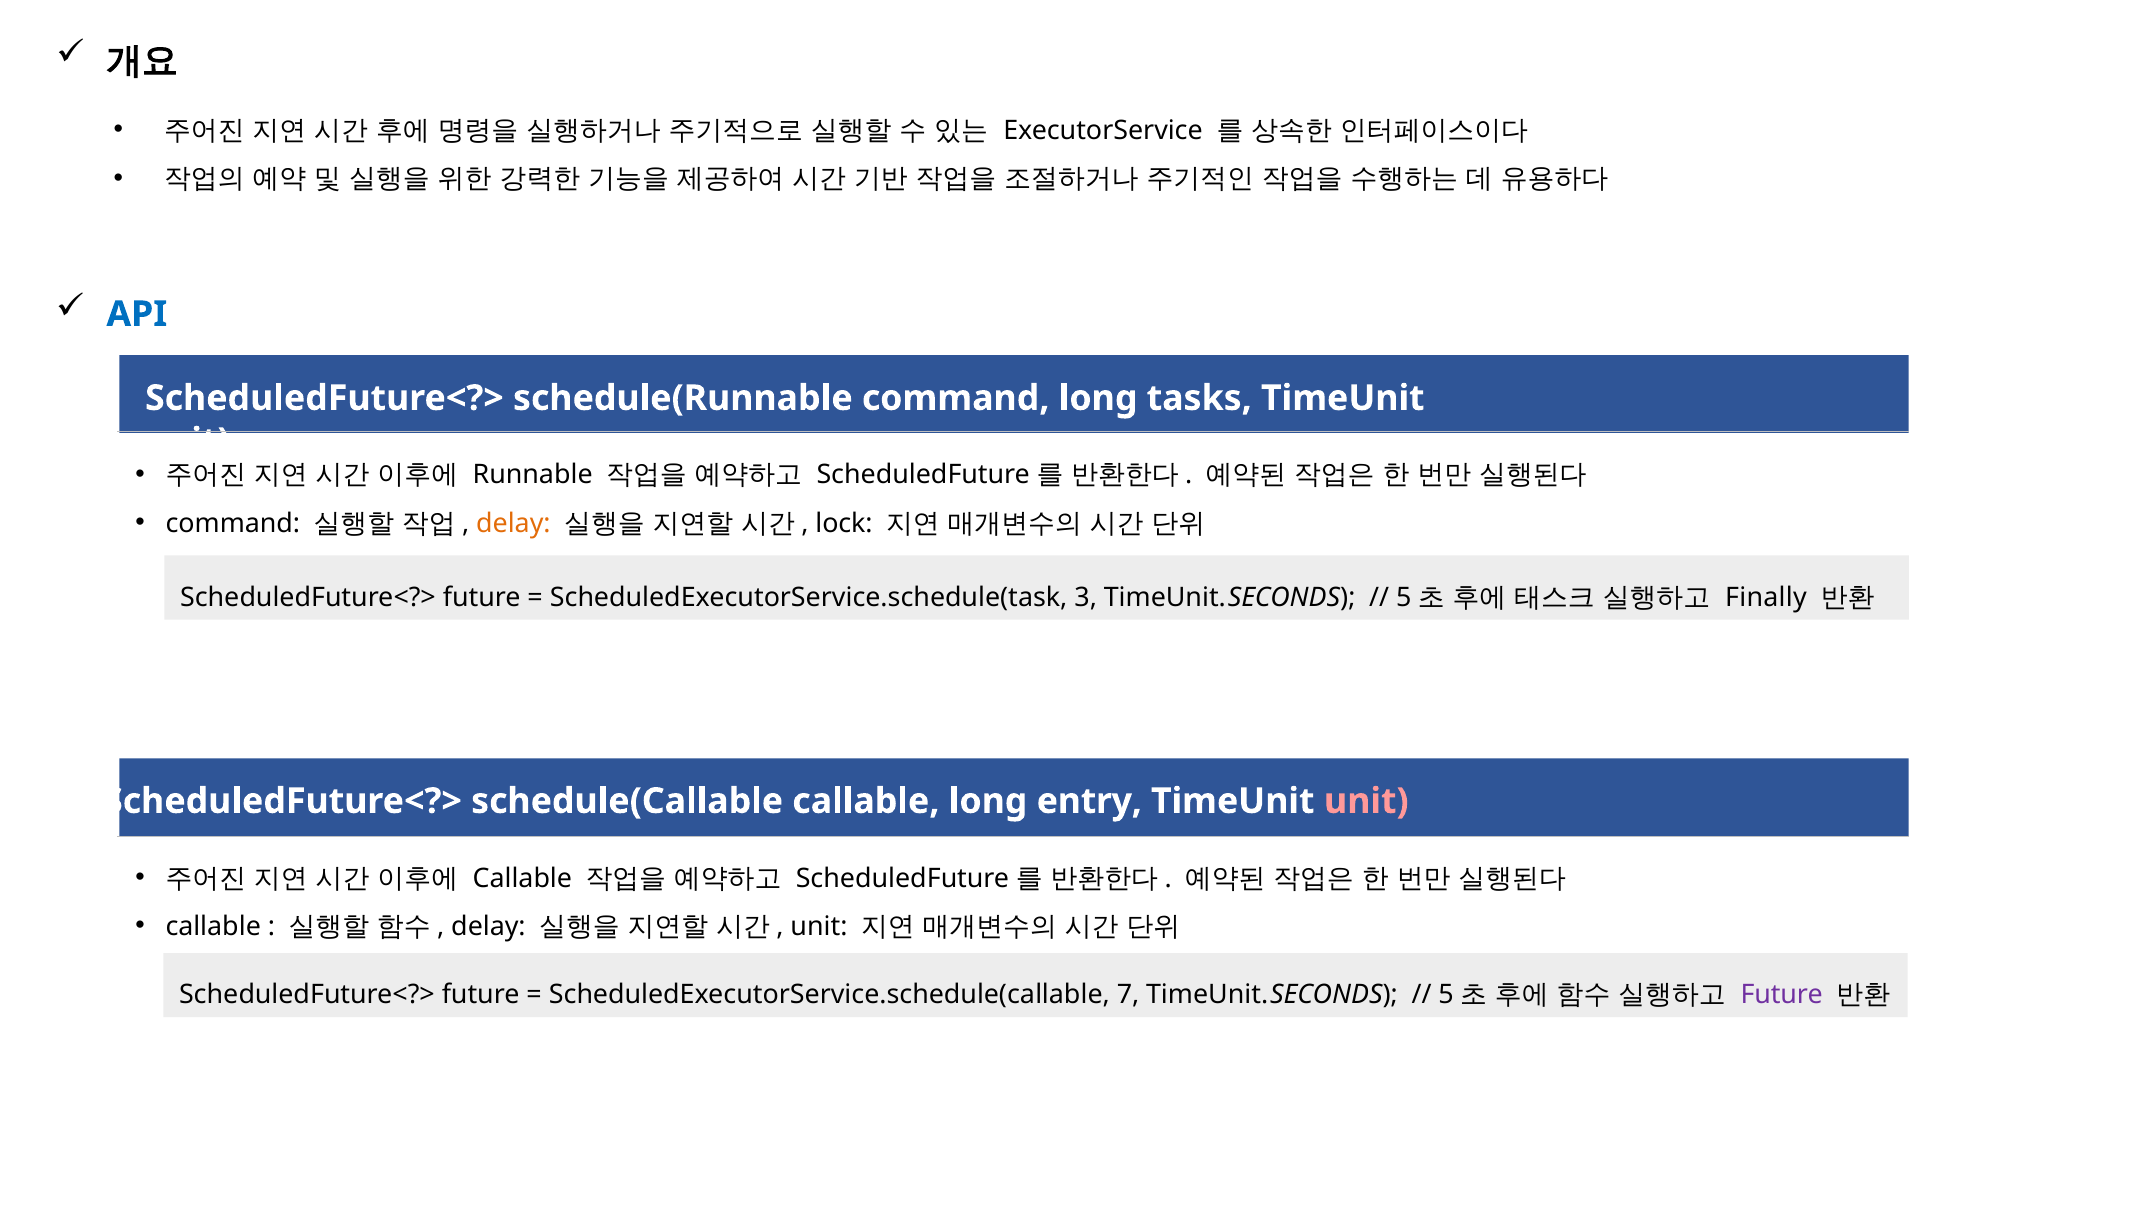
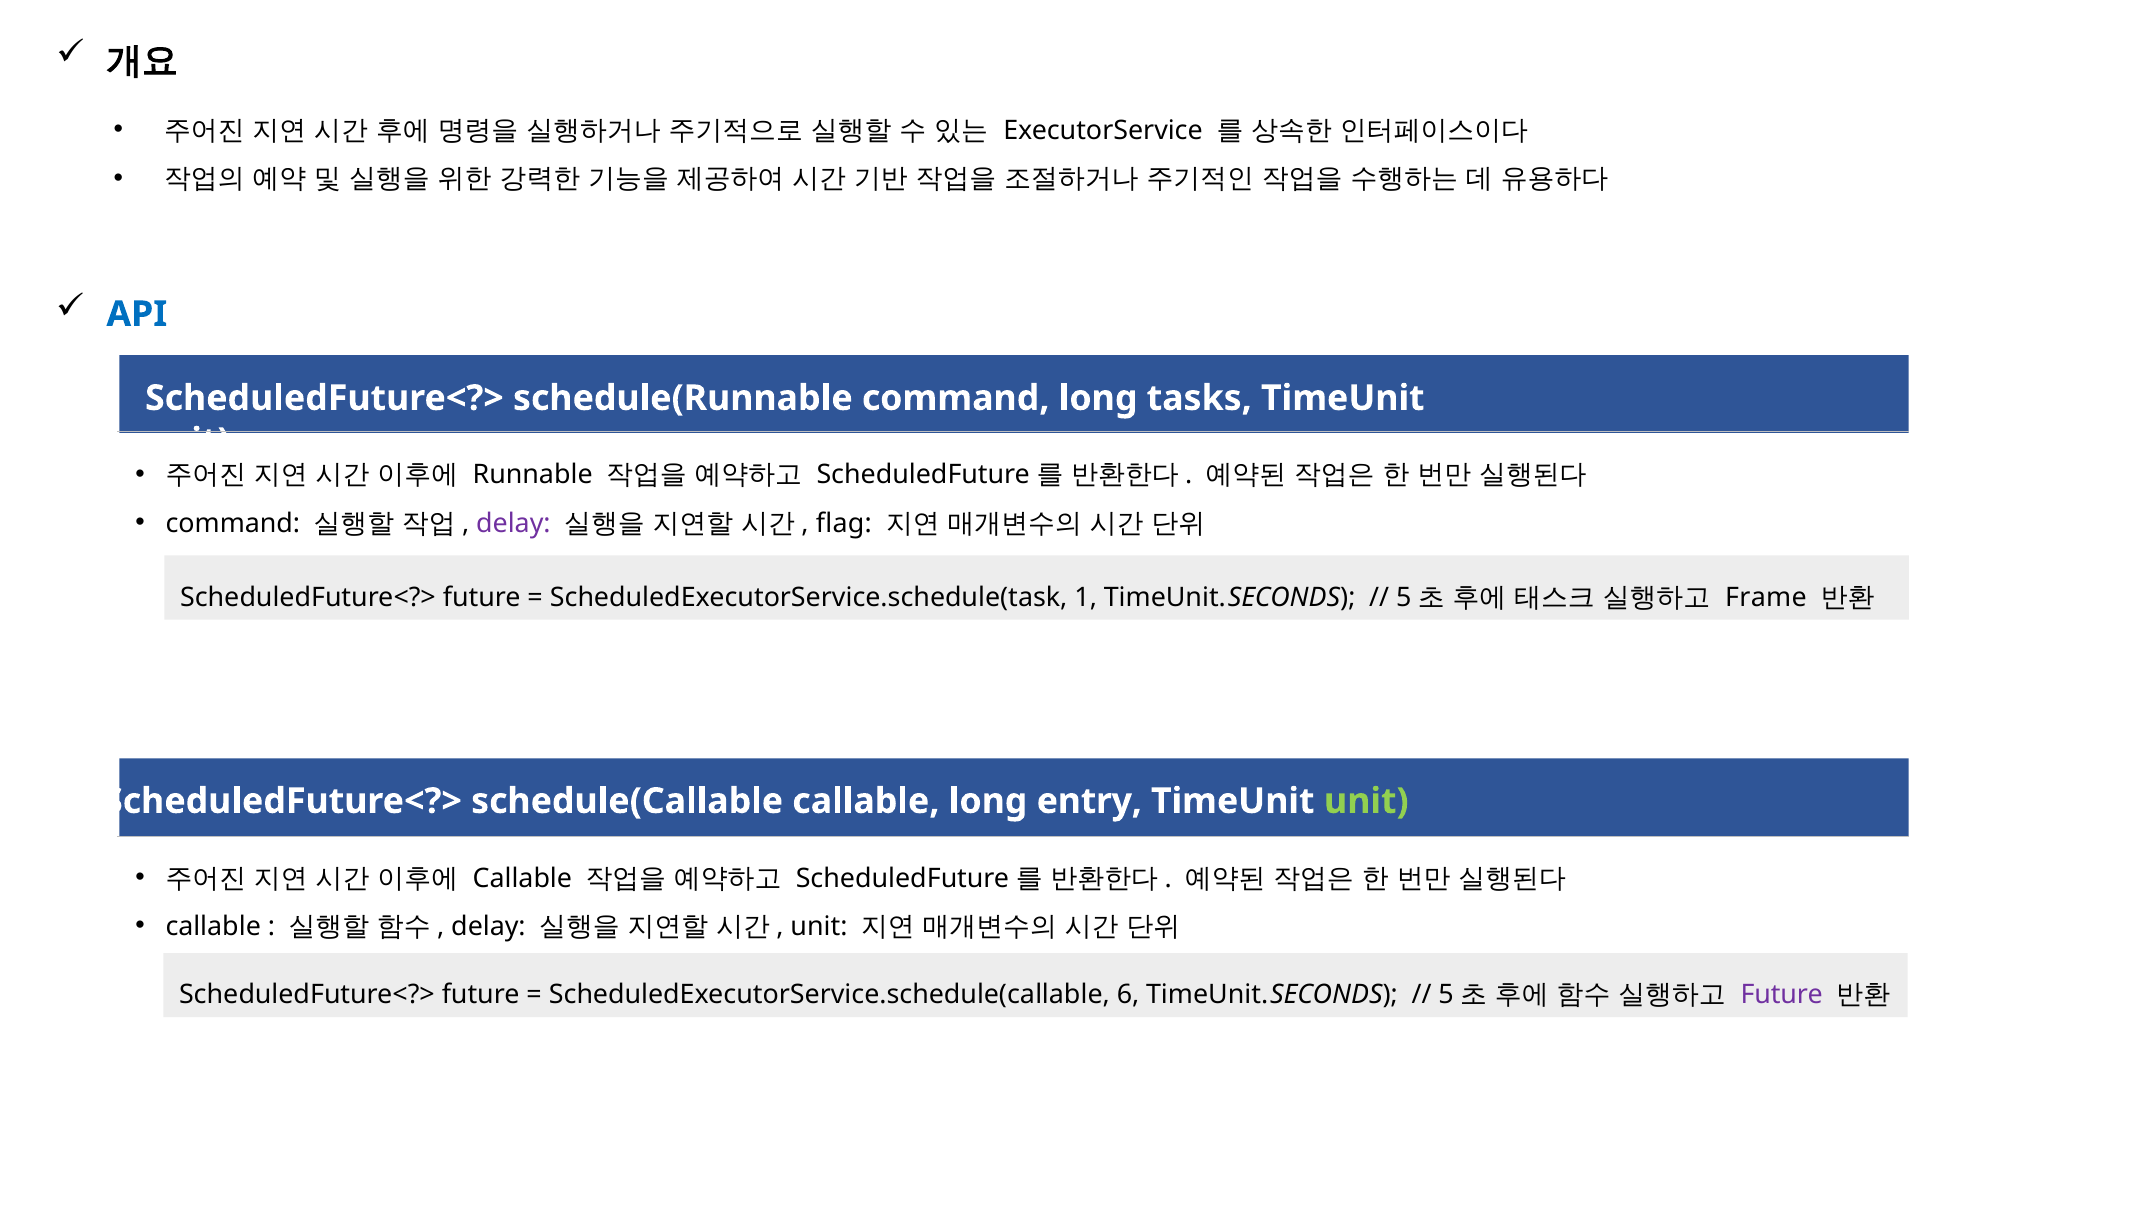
delay at (513, 523) colour: orange -> purple
lock: lock -> flag
3: 3 -> 1
Finally: Finally -> Frame
unit at (1366, 801) colour: pink -> light green
7: 7 -> 6
